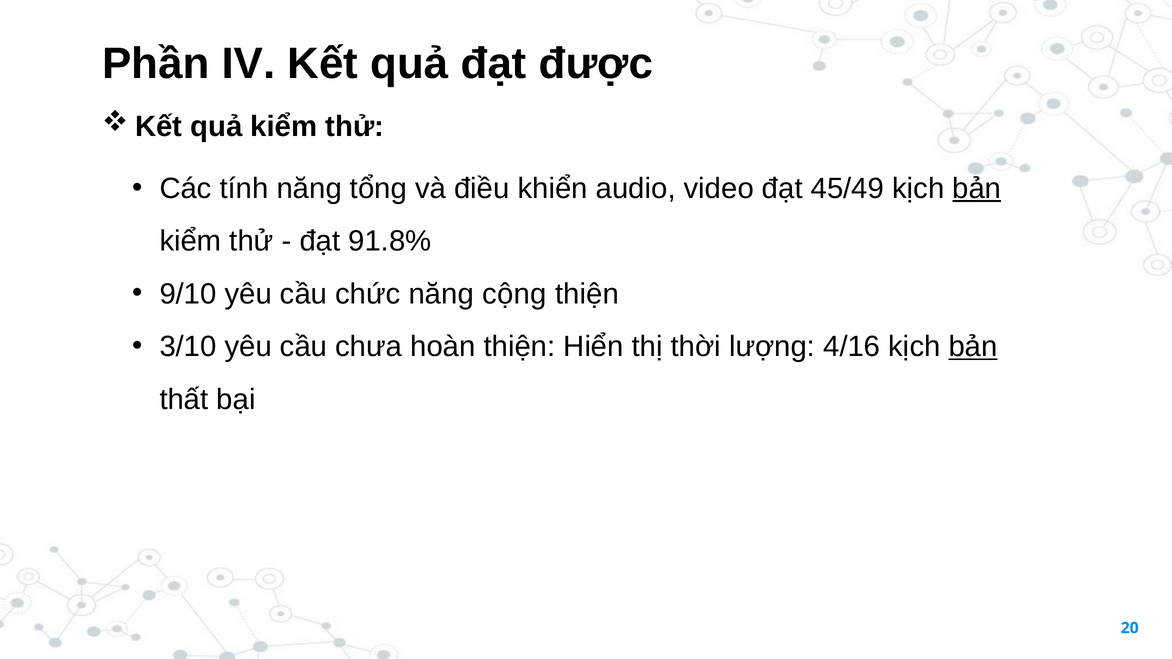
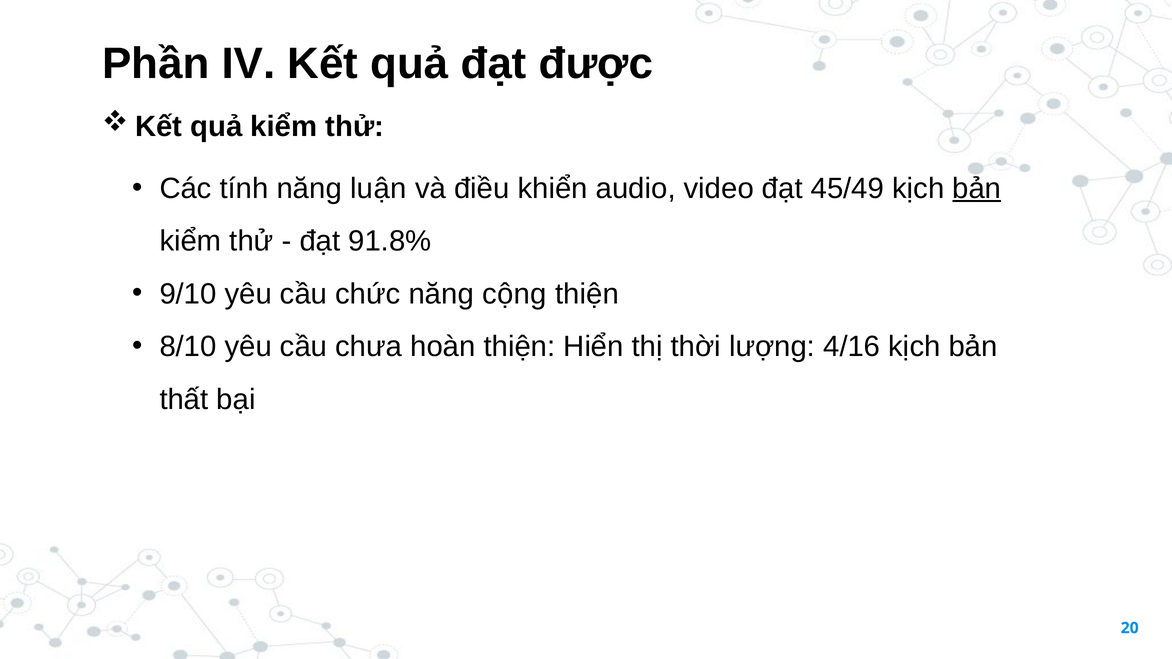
tổng: tổng -> luận
3/10: 3/10 -> 8/10
bản at (973, 347) underline: present -> none
